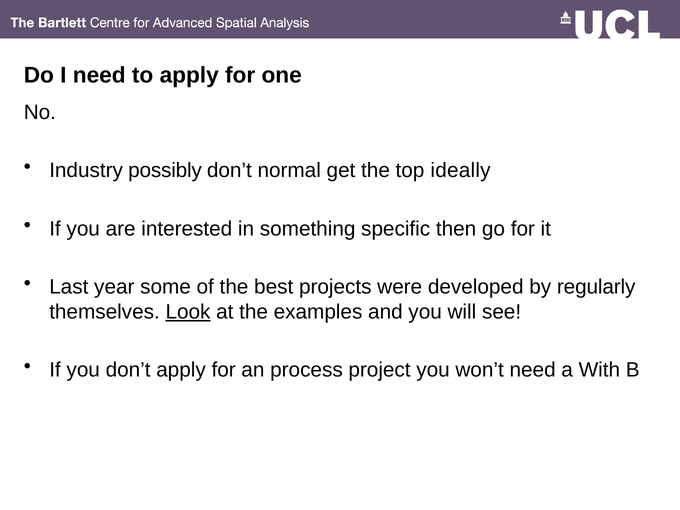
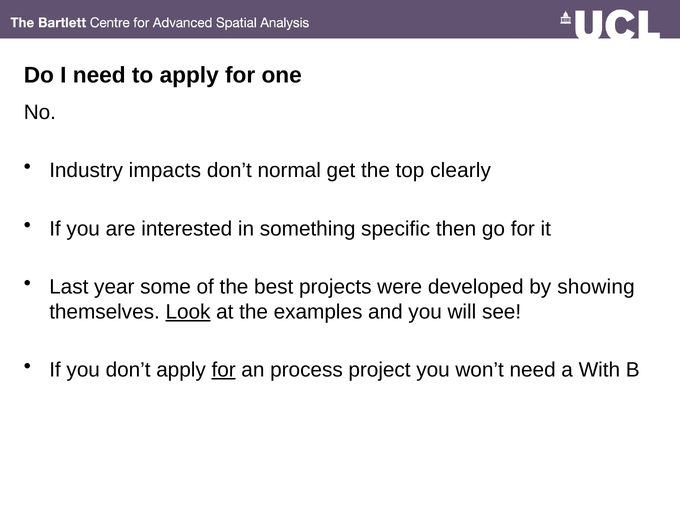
possibly: possibly -> impacts
ideally: ideally -> clearly
regularly: regularly -> showing
for at (224, 370) underline: none -> present
